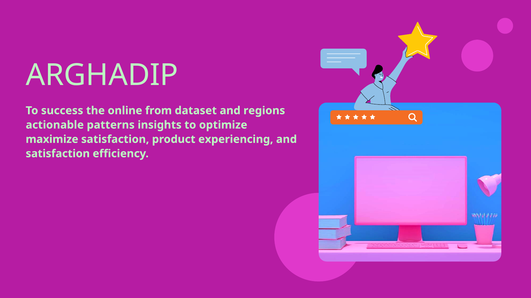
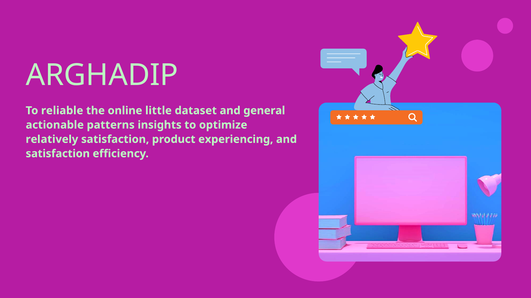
success: success -> reliable
from: from -> little
regions: regions -> general
maximize: maximize -> relatively
